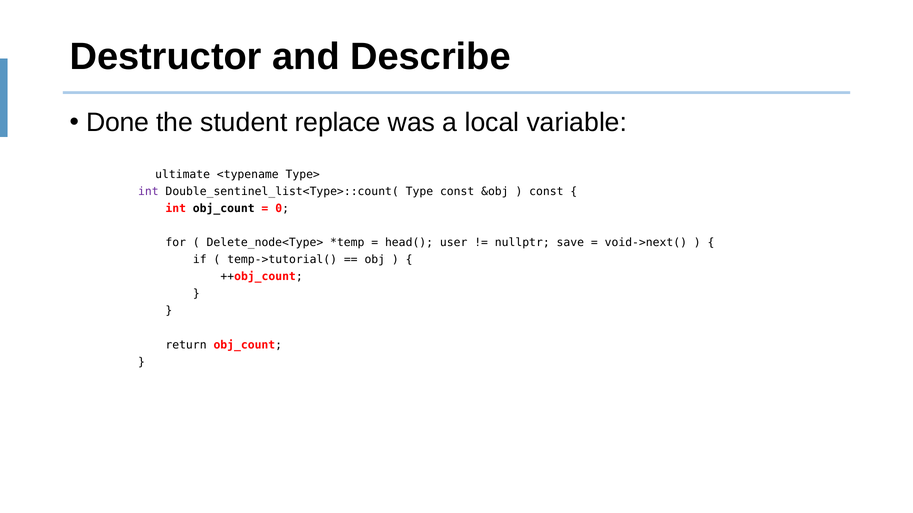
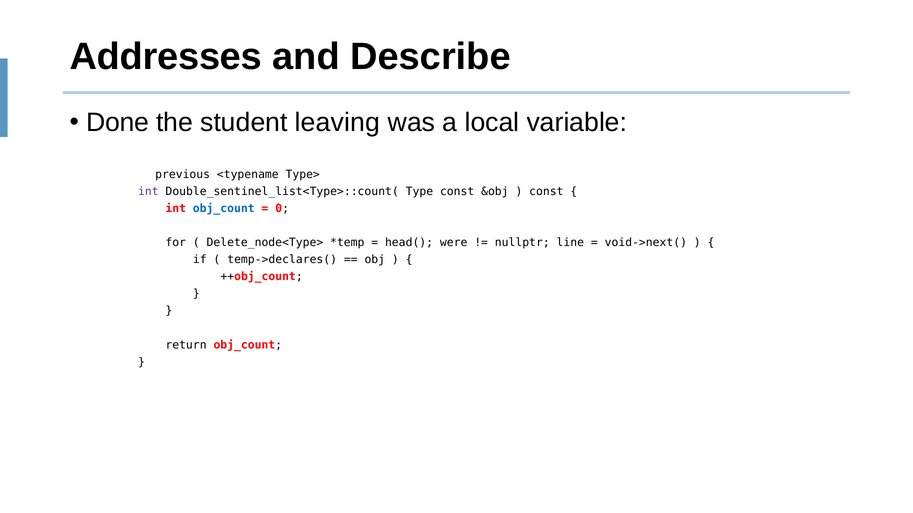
Destructor: Destructor -> Addresses
replace: replace -> leaving
ultimate: ultimate -> previous
obj_count at (224, 209) colour: black -> blue
user: user -> were
save: save -> line
temp->tutorial(: temp->tutorial( -> temp->declares(
